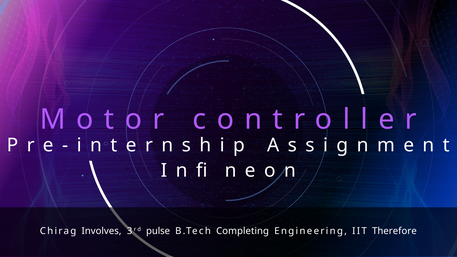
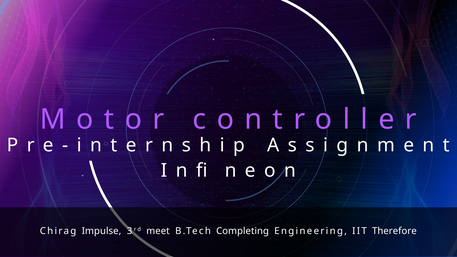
Involves: Involves -> Impulse
pulse: pulse -> meet
